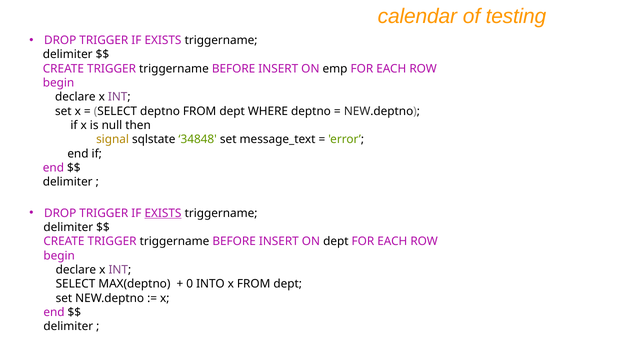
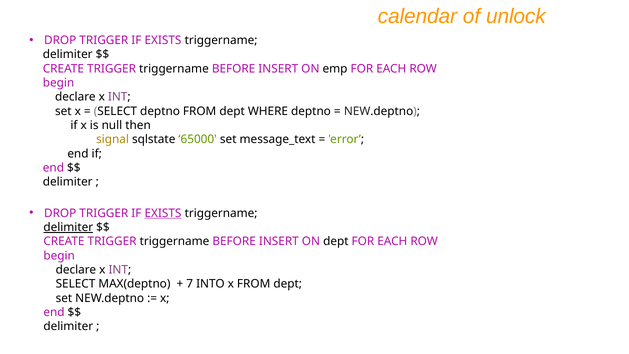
testing: testing -> unlock
34848: 34848 -> 65000
delimiter at (68, 227) underline: none -> present
0: 0 -> 7
